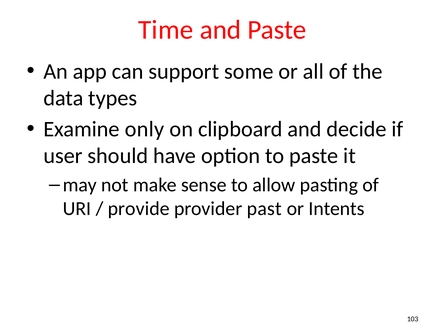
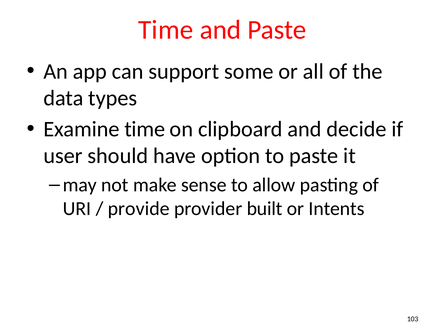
Examine only: only -> time
past: past -> built
